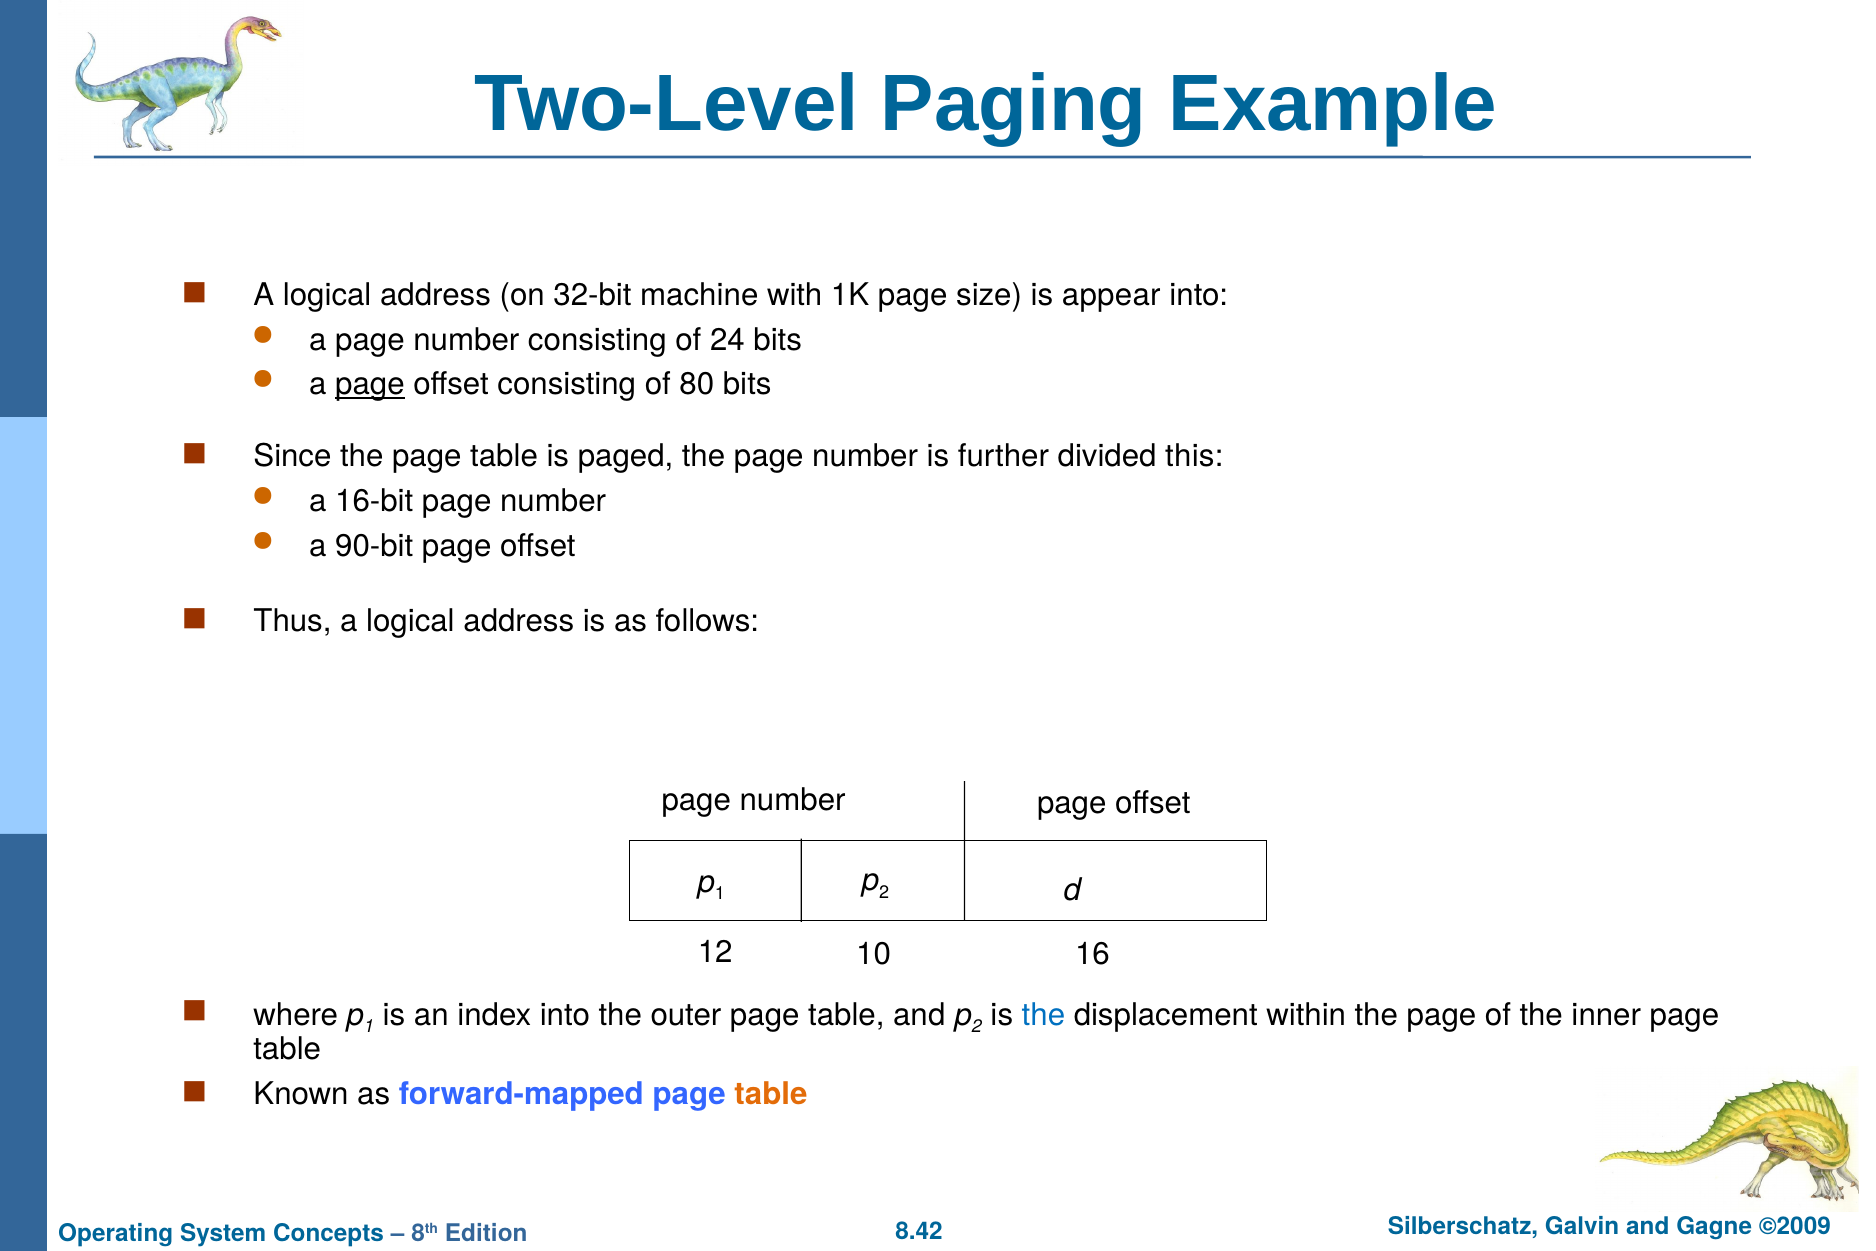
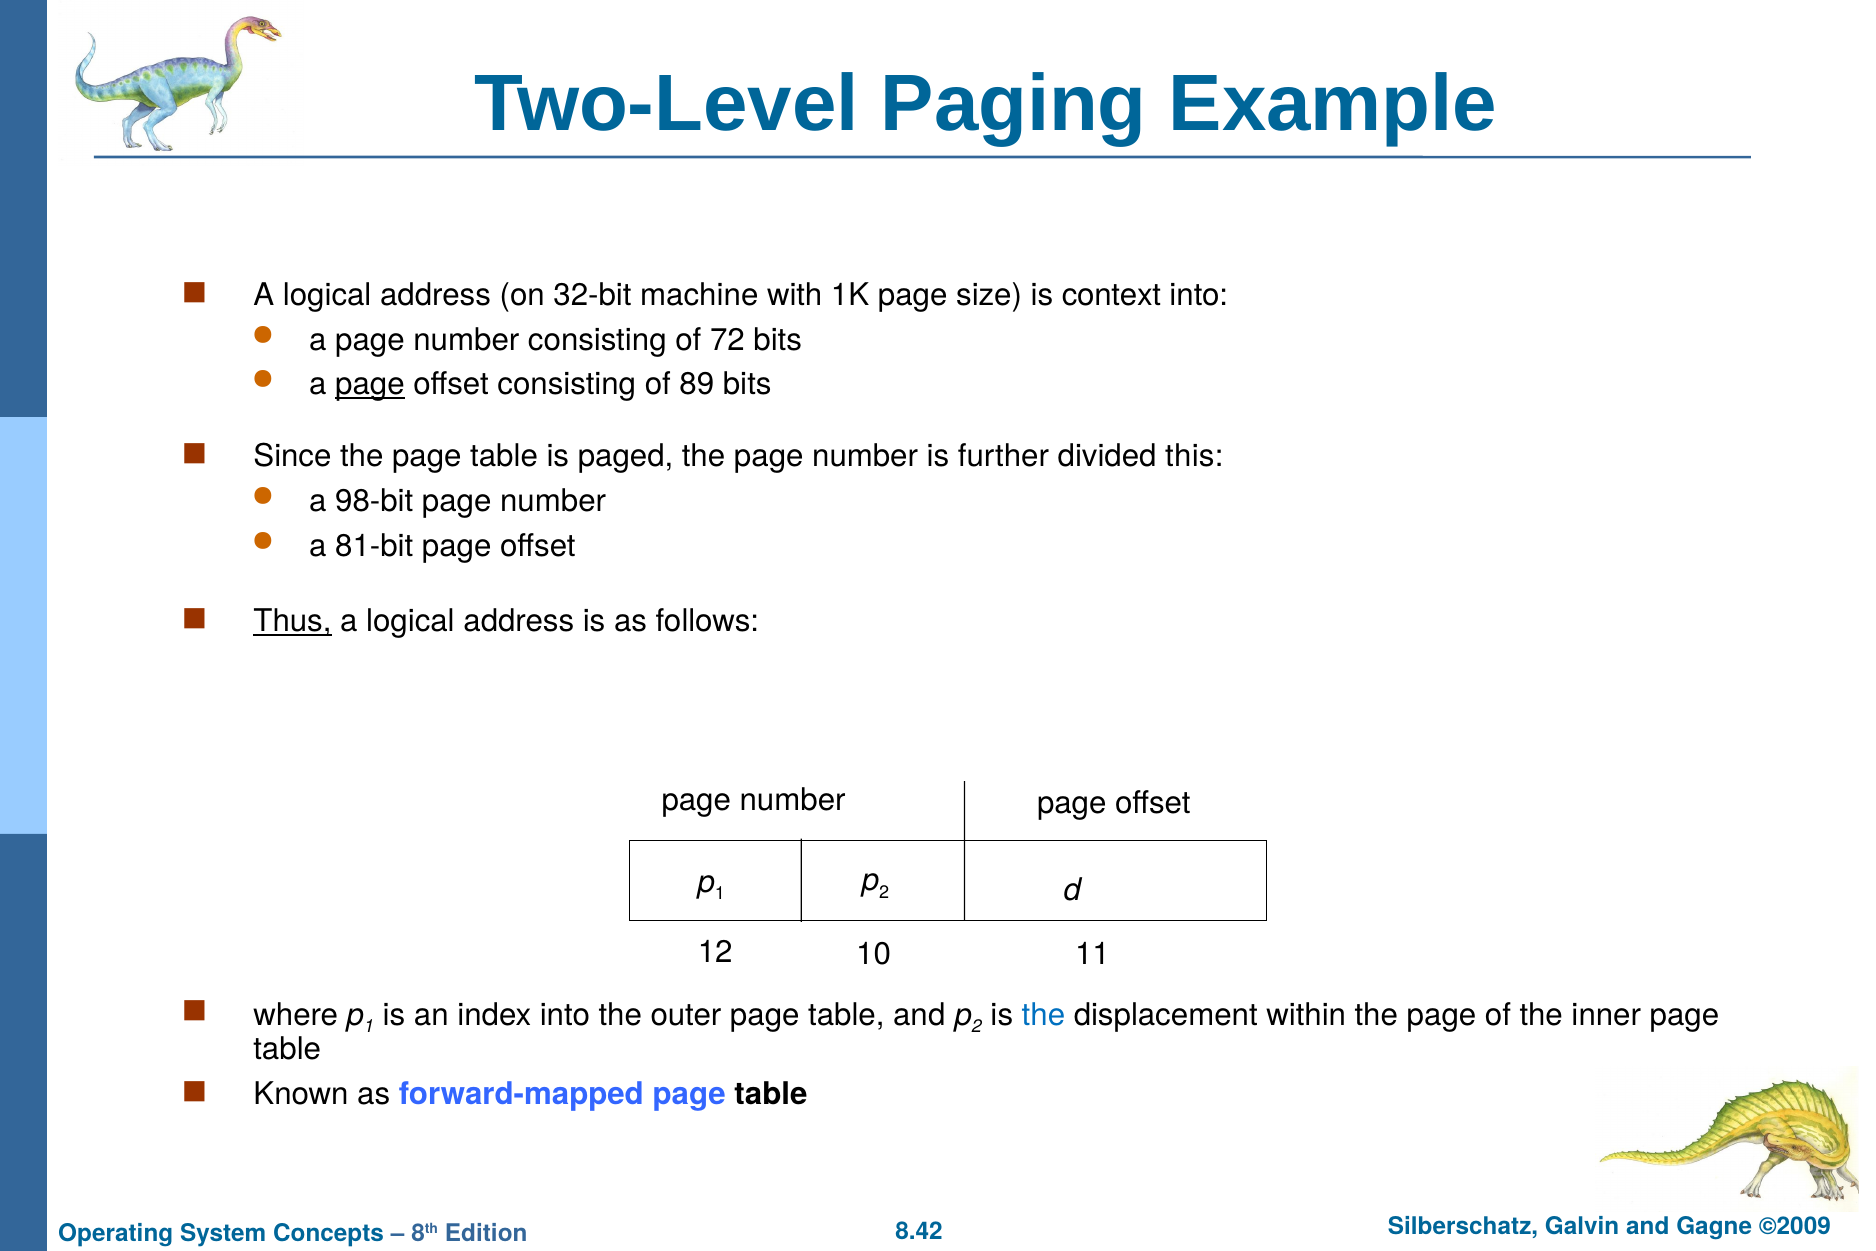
appear: appear -> context
24: 24 -> 72
80: 80 -> 89
16-bit: 16-bit -> 98-bit
90-bit: 90-bit -> 81-bit
Thus underline: none -> present
16: 16 -> 11
table at (771, 1094) colour: orange -> black
